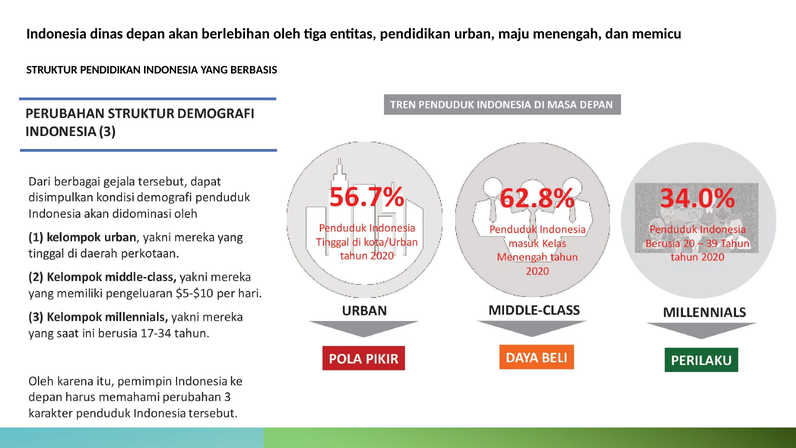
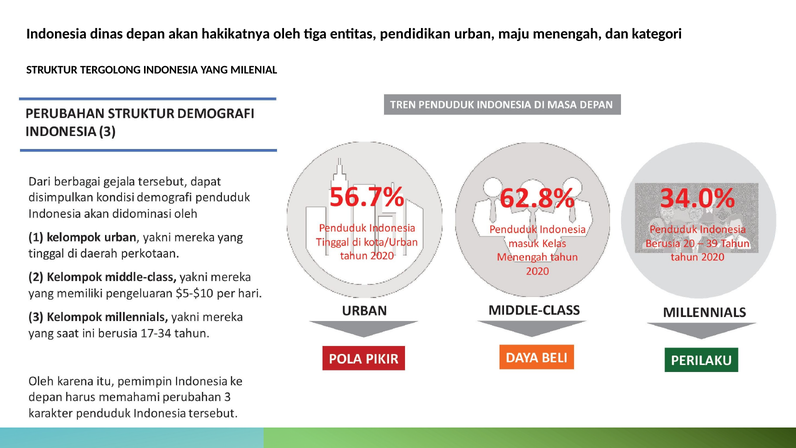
berlebihan: berlebihan -> hakikatnya
memicu: memicu -> kategori
STRUKTUR PENDIDIKAN: PENDIDIKAN -> TERGOLONG
BERBASIS: BERBASIS -> MILENIAL
